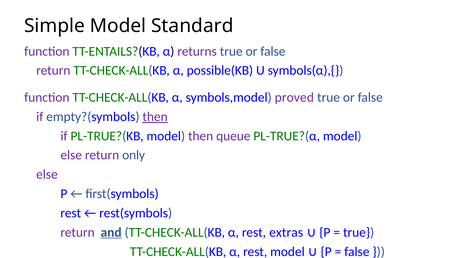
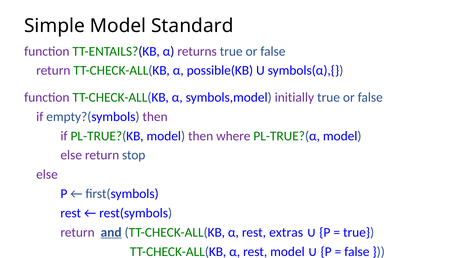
proved: proved -> initially
then at (155, 117) underline: present -> none
queue: queue -> where
only: only -> stop
